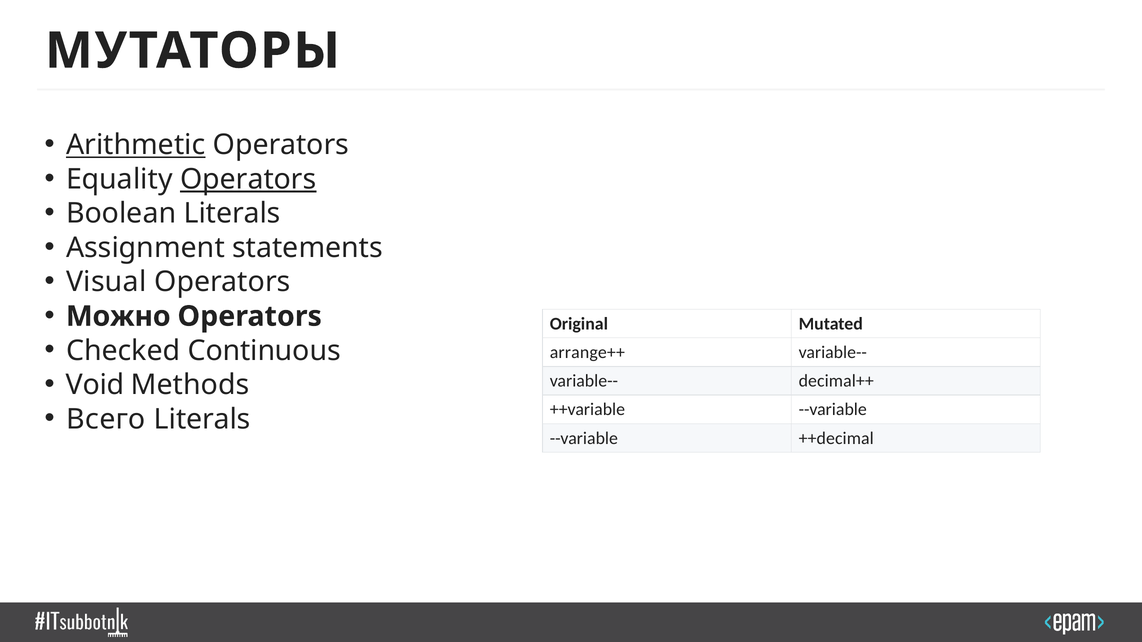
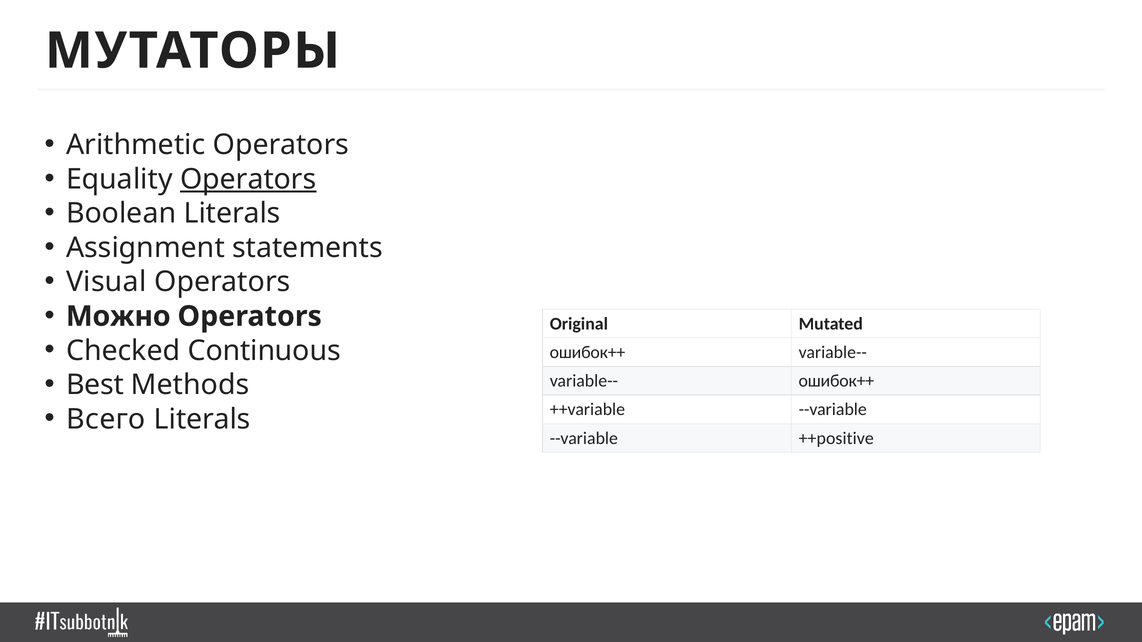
Arithmetic underline: present -> none
arrange++ at (587, 353): arrange++ -> ошибок++
Void: Void -> Best
variable-- decimal++: decimal++ -> ошибок++
++decimal: ++decimal -> ++positive
